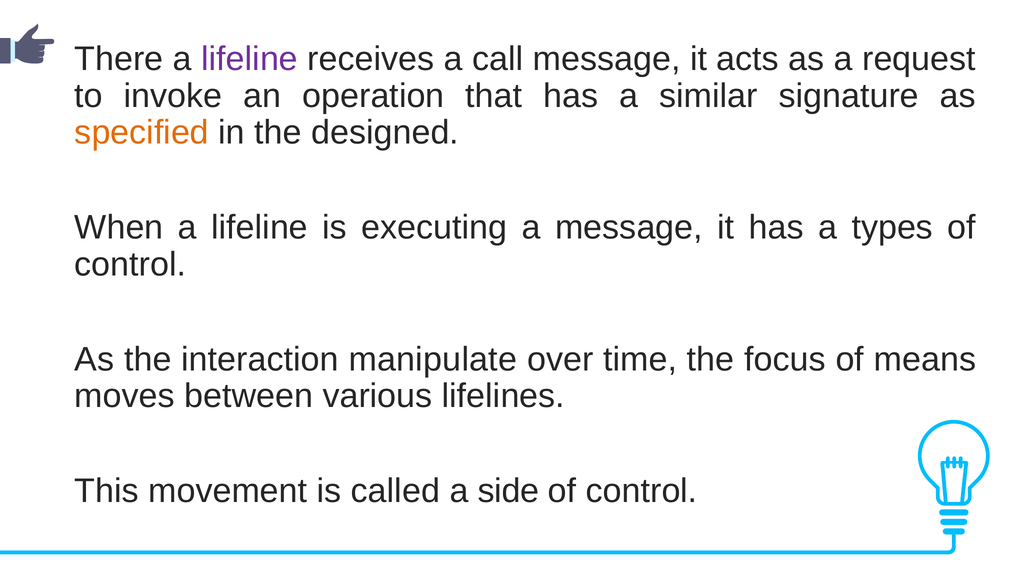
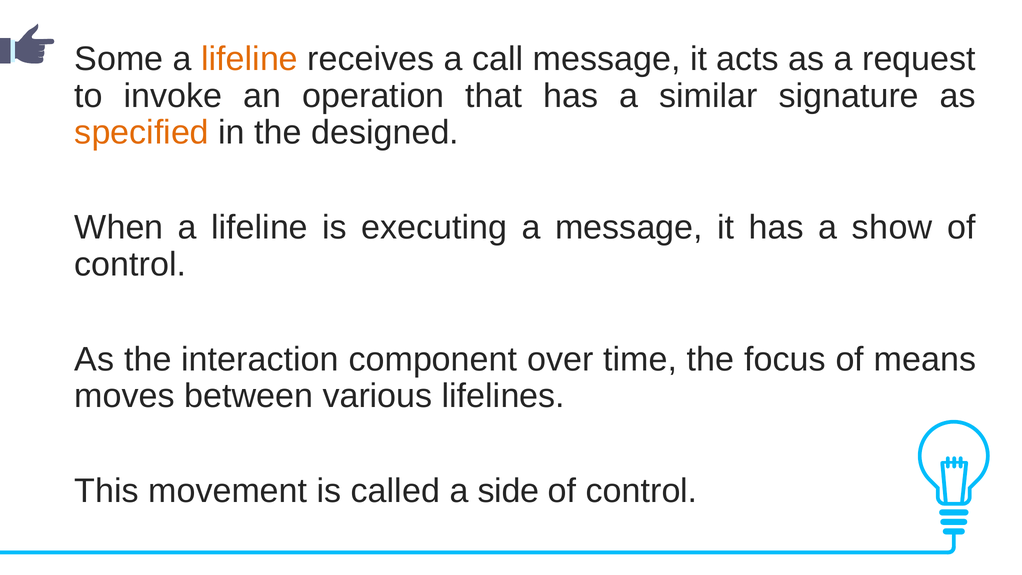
There: There -> Some
lifeline at (250, 59) colour: purple -> orange
types: types -> show
manipulate: manipulate -> component
